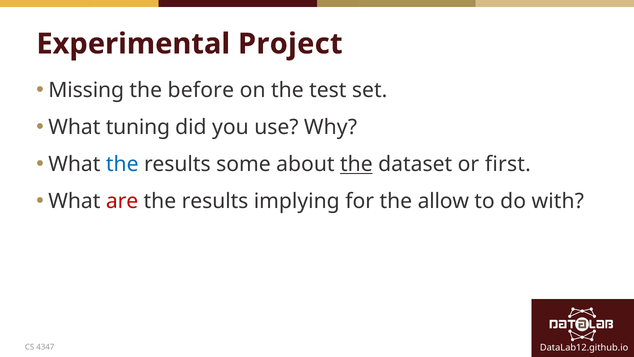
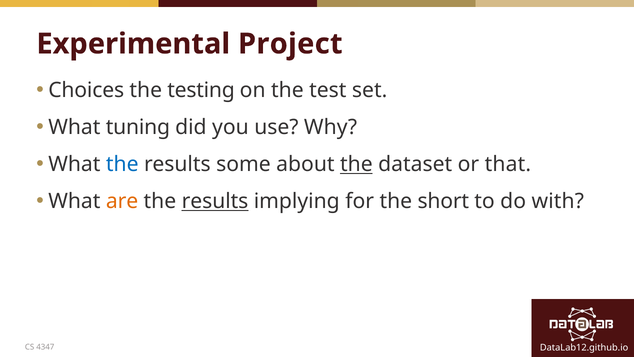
Missing: Missing -> Choices
before: before -> testing
first: first -> that
are colour: red -> orange
results at (215, 201) underline: none -> present
allow: allow -> short
